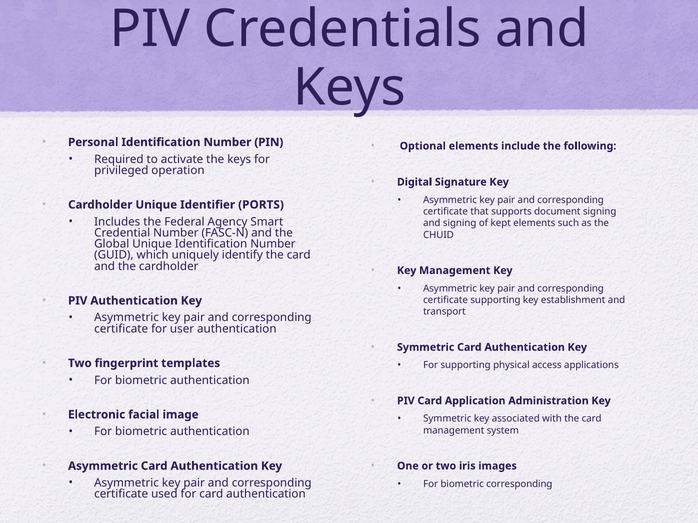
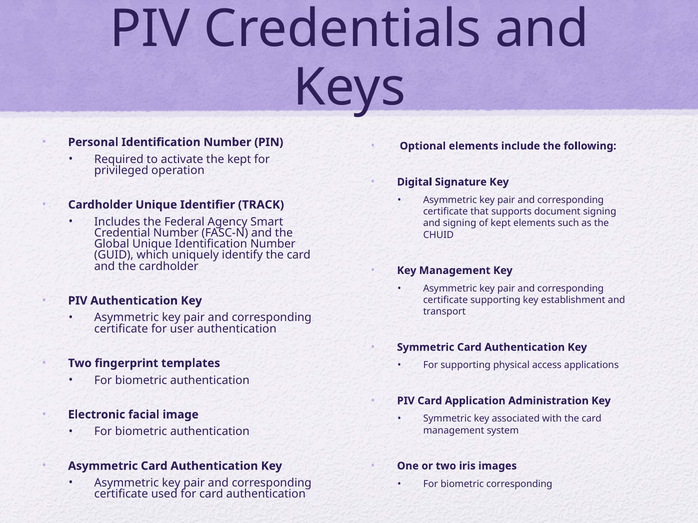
the keys: keys -> kept
PORTS: PORTS -> TRACK
